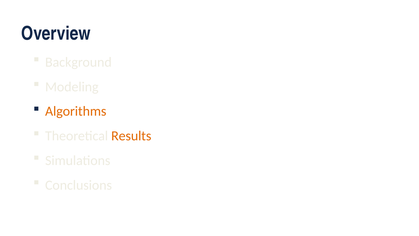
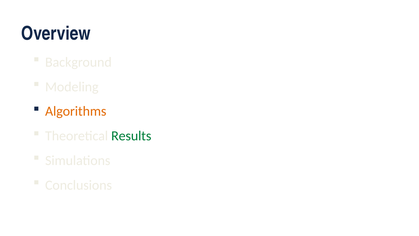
Results colour: orange -> green
